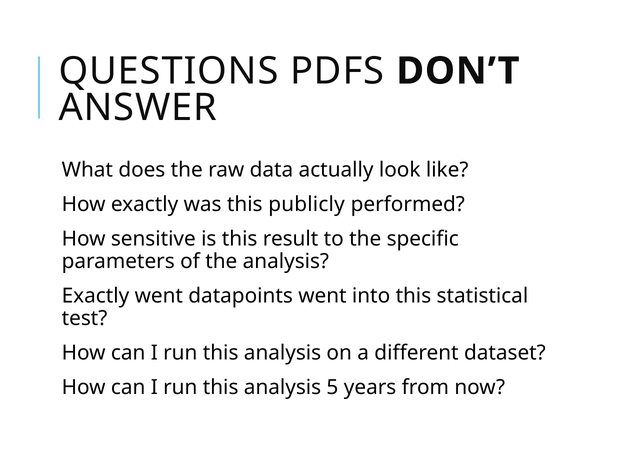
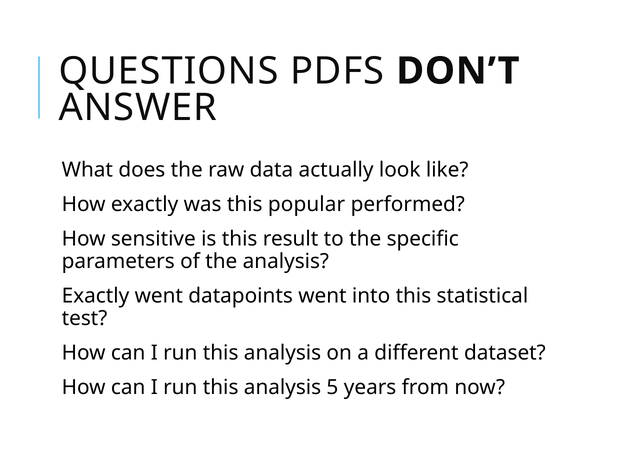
publicly: publicly -> popular
